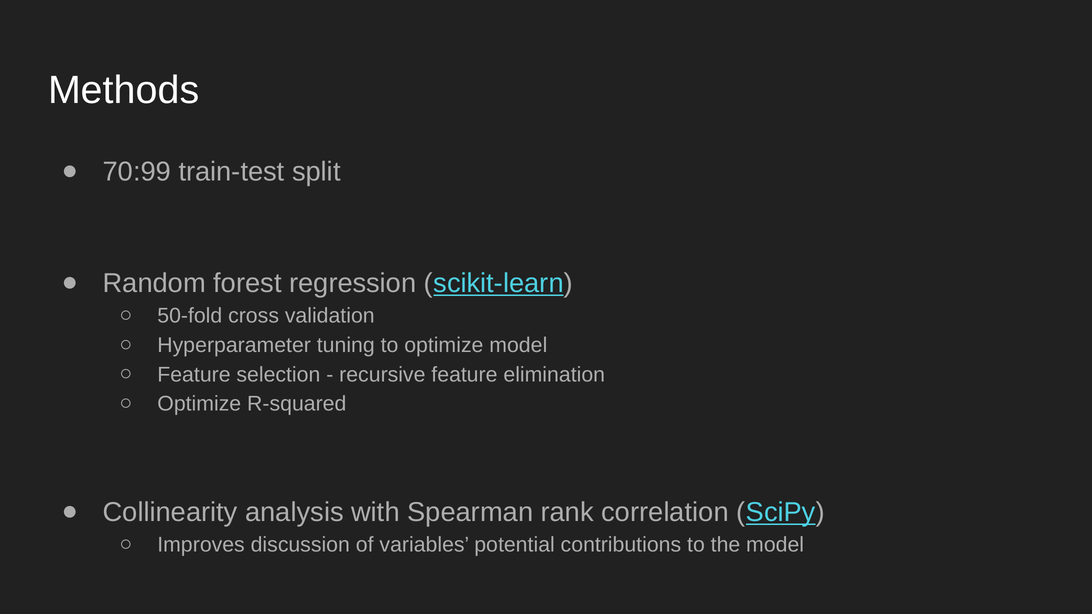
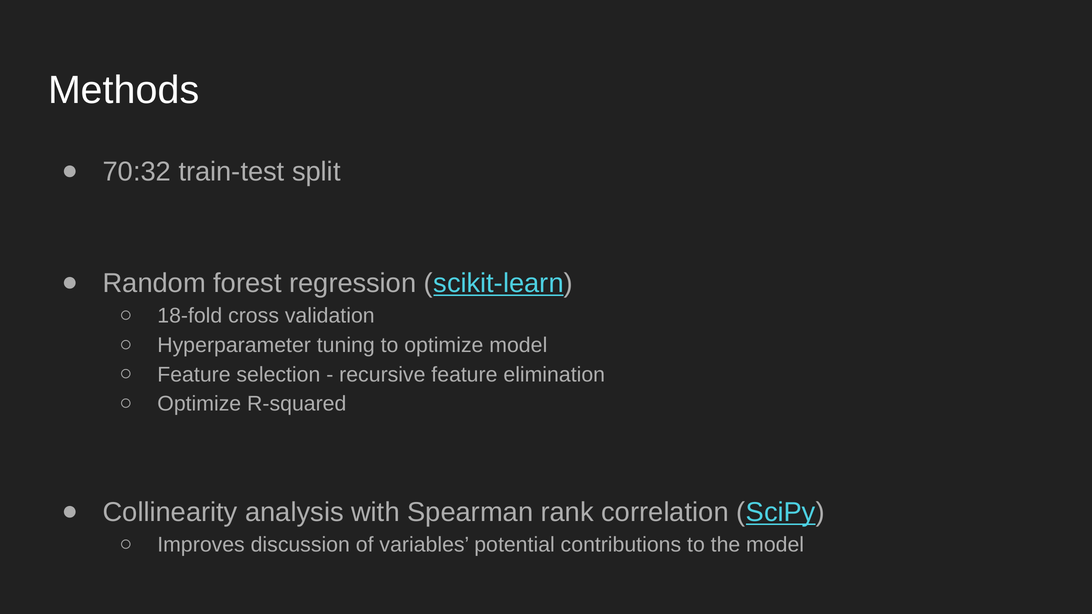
70:99: 70:99 -> 70:32
50-fold: 50-fold -> 18-fold
